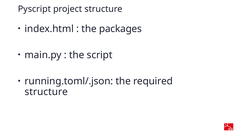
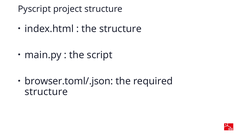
the packages: packages -> structure
running.toml/.json: running.toml/.json -> browser.toml/.json
